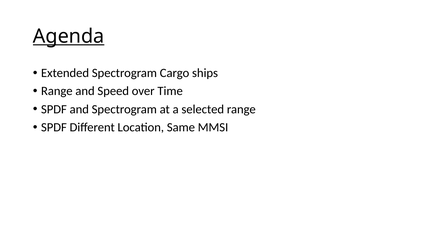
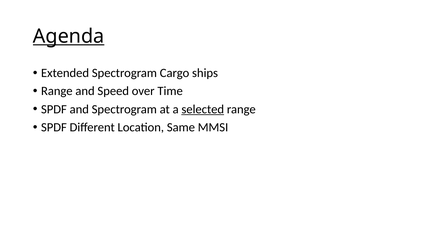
selected underline: none -> present
